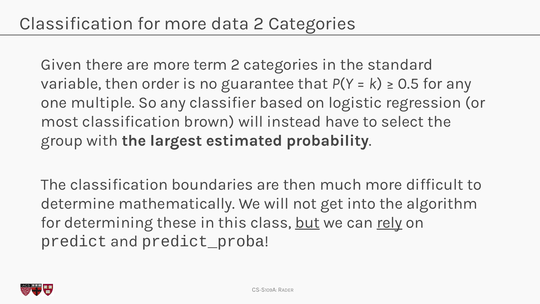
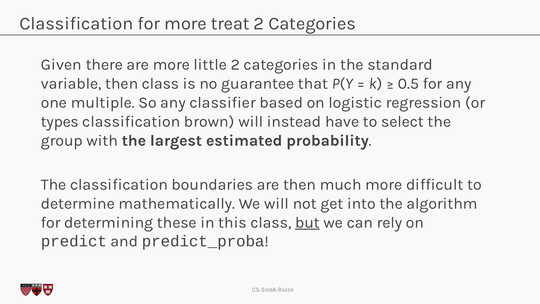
data: data -> treat
term: term -> little
then order: order -> class
most: most -> types
rely underline: present -> none
